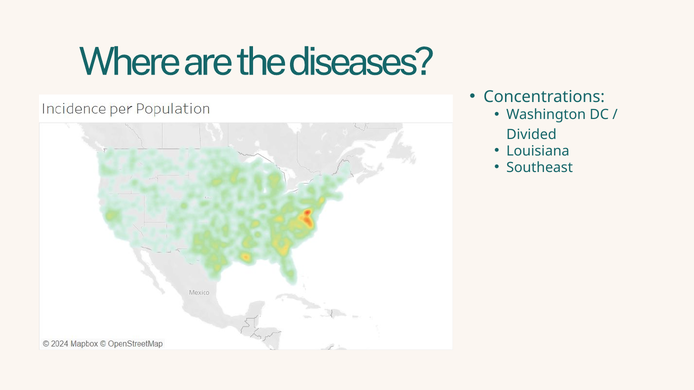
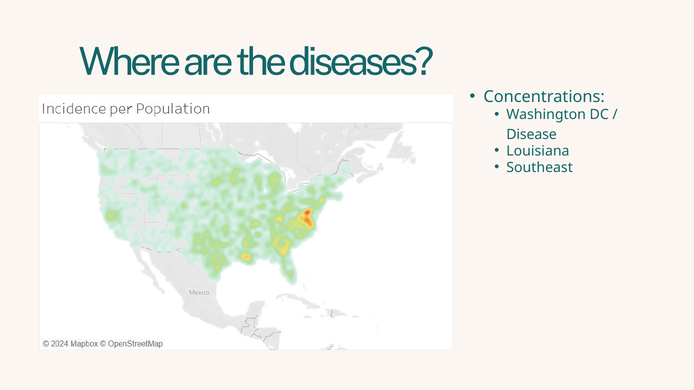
Divided: Divided -> Disease
